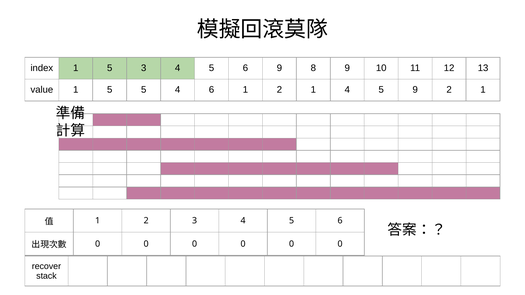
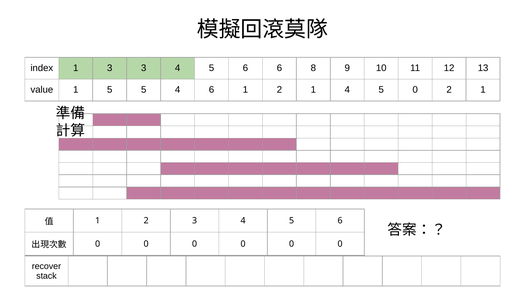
index 1 5: 5 -> 3
6 9: 9 -> 6
5 9: 9 -> 0
